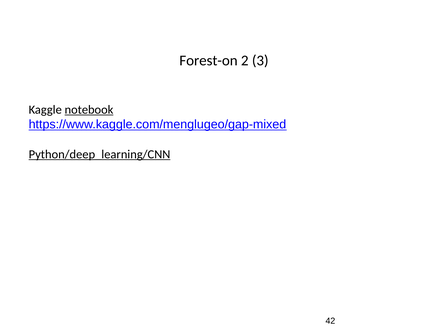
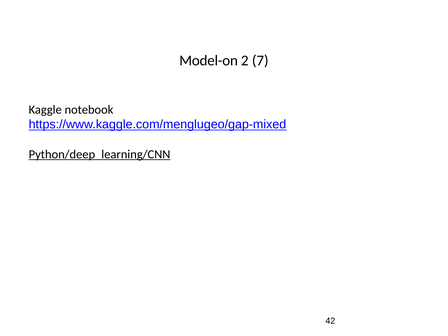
Forest-on: Forest-on -> Model-on
3: 3 -> 7
notebook underline: present -> none
